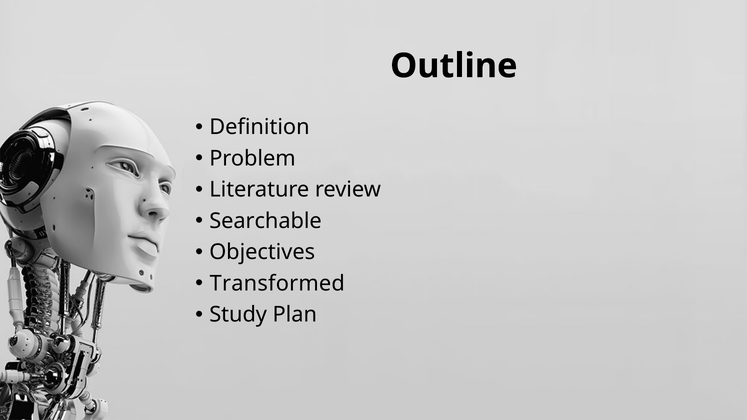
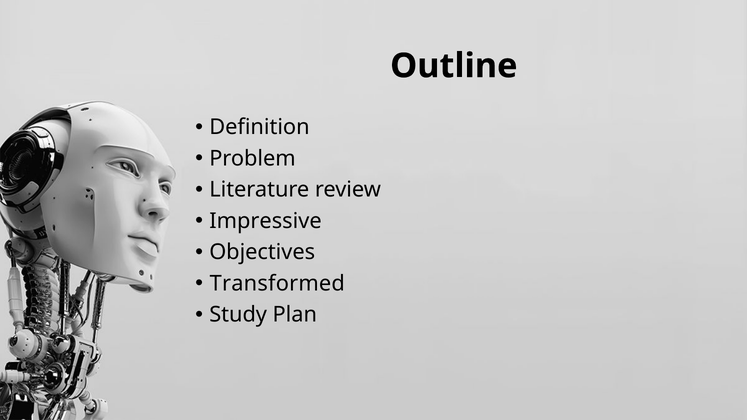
Searchable: Searchable -> Impressive
